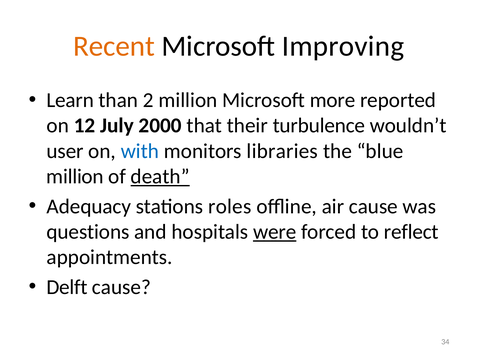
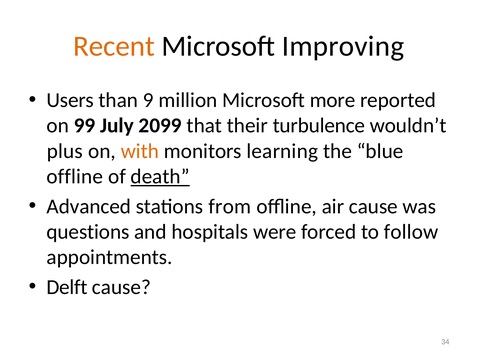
Learn: Learn -> Users
2: 2 -> 9
12: 12 -> 99
2000: 2000 -> 2099
user: user -> plus
with colour: blue -> orange
libraries: libraries -> learning
million at (75, 177): million -> offline
Adequacy: Adequacy -> Advanced
roles: roles -> from
were underline: present -> none
reflect: reflect -> follow
